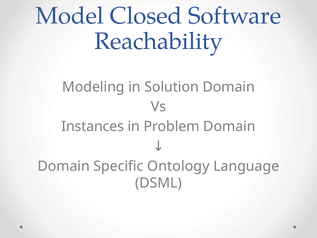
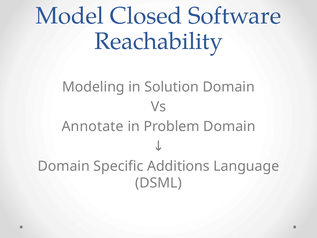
Instances: Instances -> Annotate
Ontology: Ontology -> Additions
